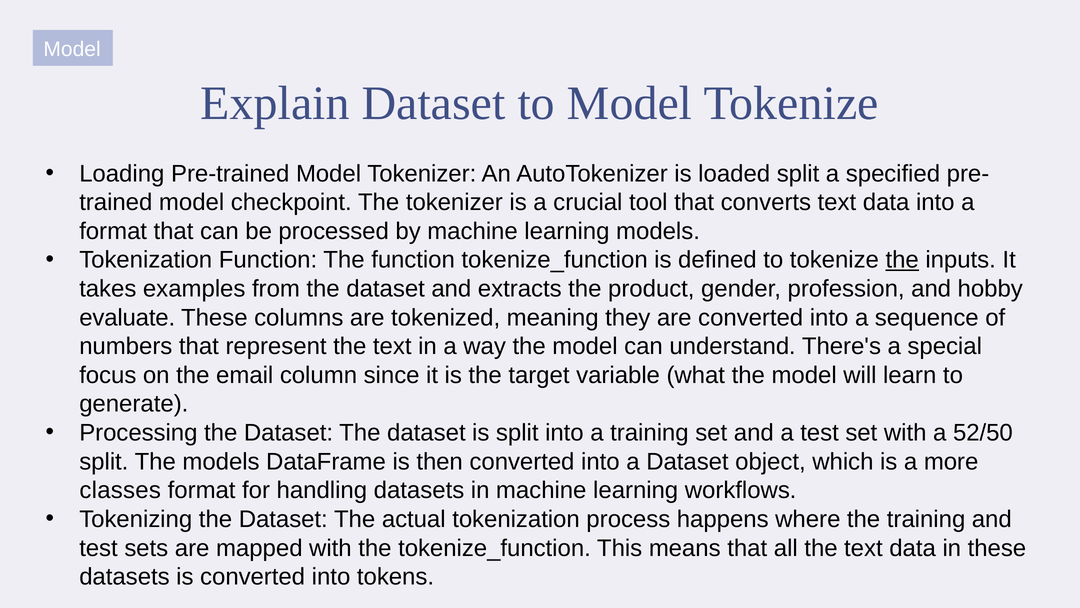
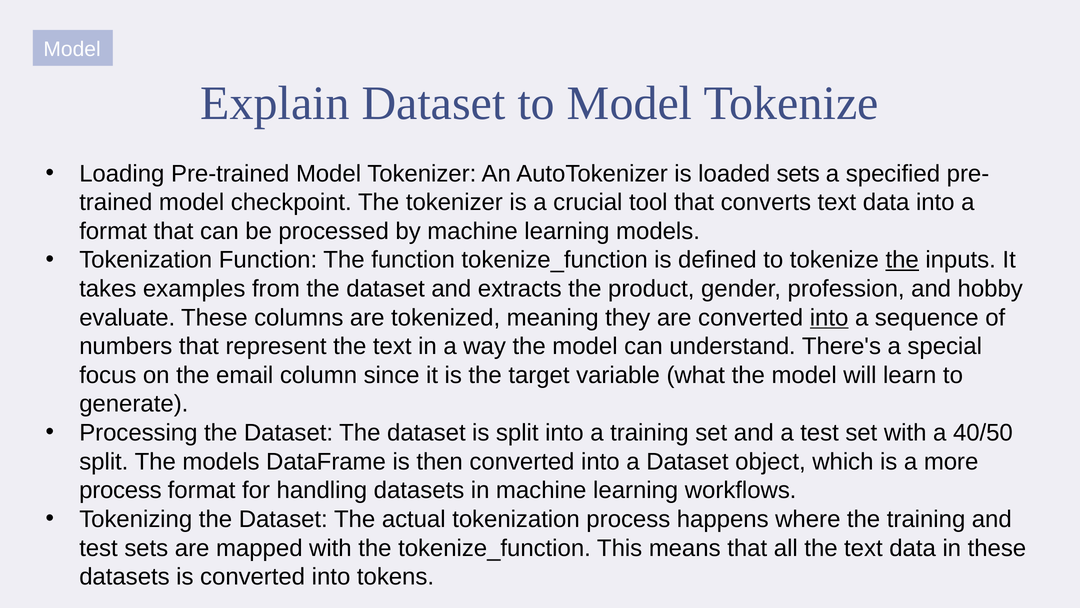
loaded split: split -> sets
into at (829, 317) underline: none -> present
52/50: 52/50 -> 40/50
classes at (120, 490): classes -> process
